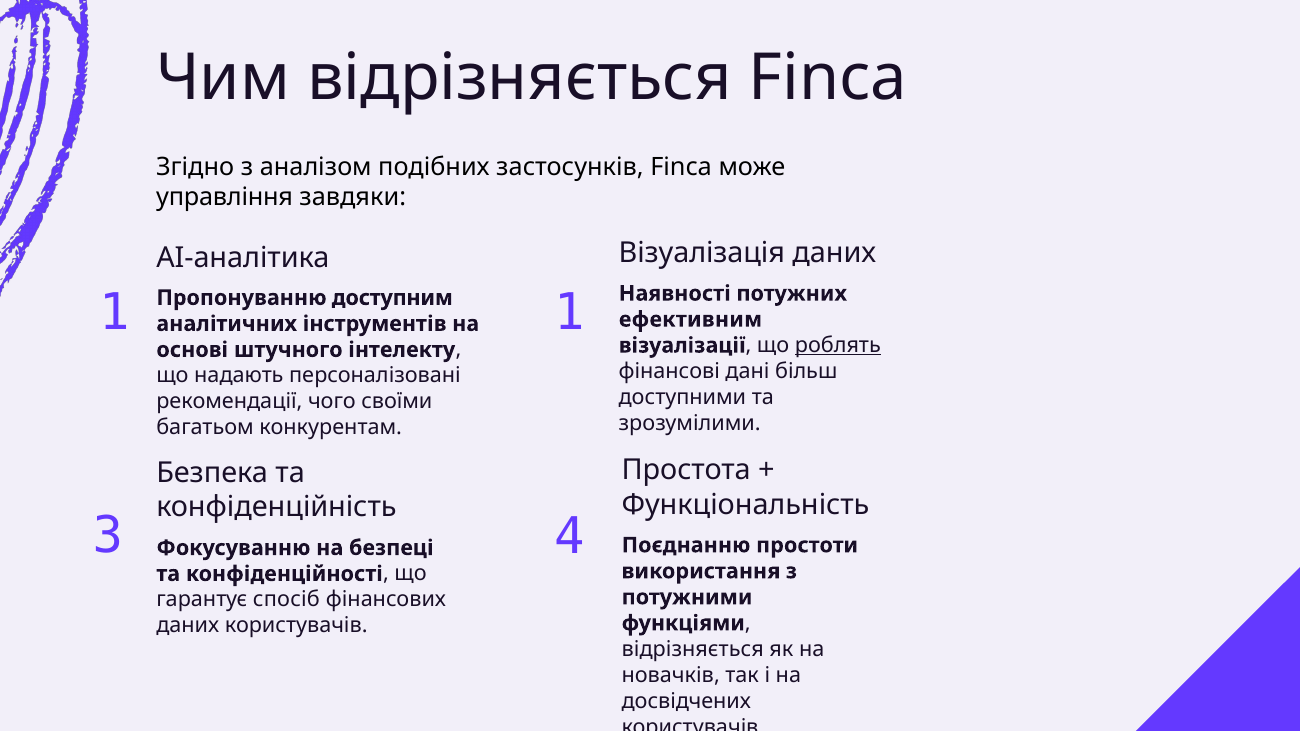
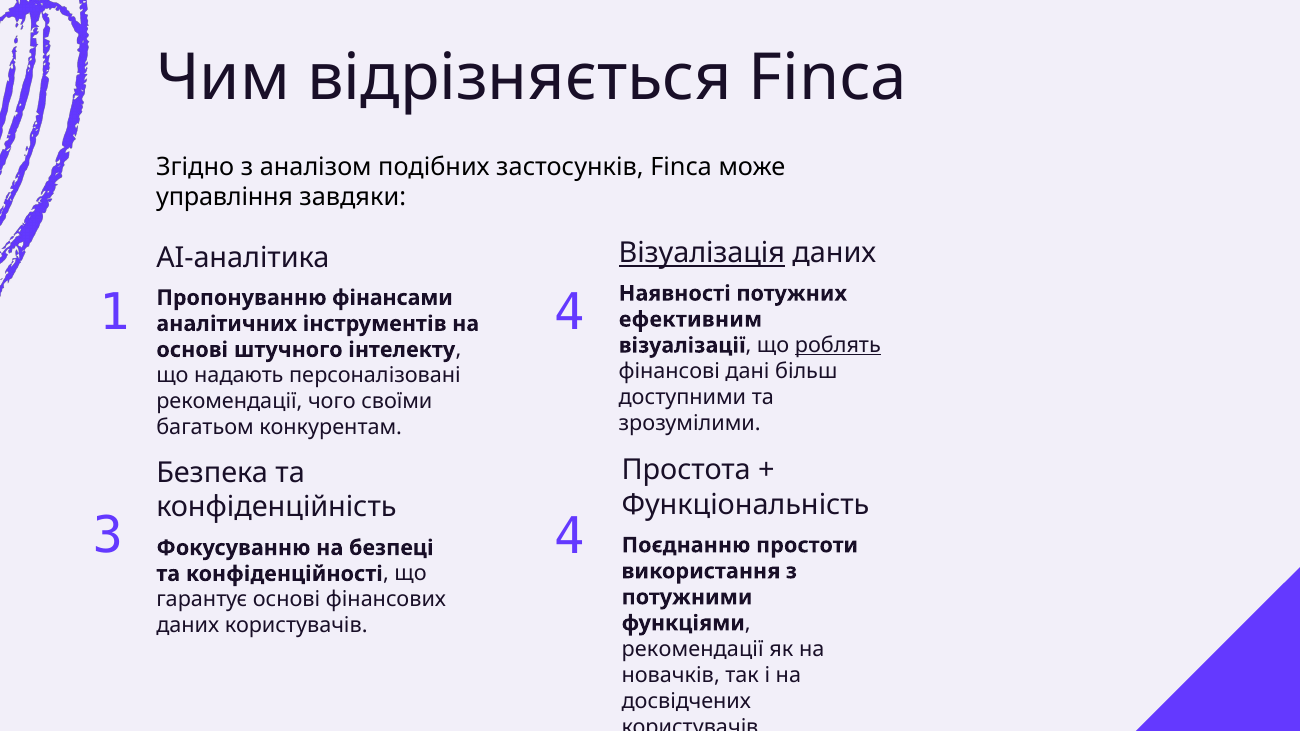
Візуалізація underline: none -> present
1 1: 1 -> 4
доступним: доступним -> фінансами
гарантує спосіб: спосіб -> основі
відрізняється at (693, 649): відрізняється -> рекомендації
